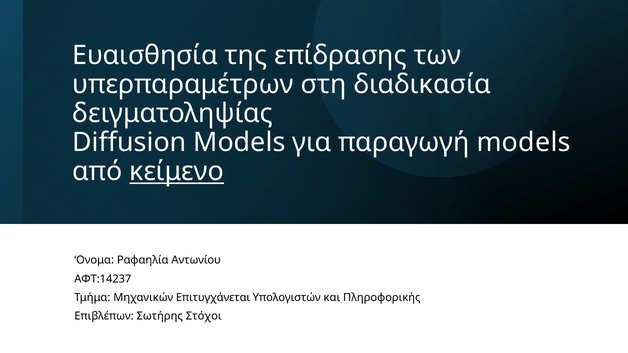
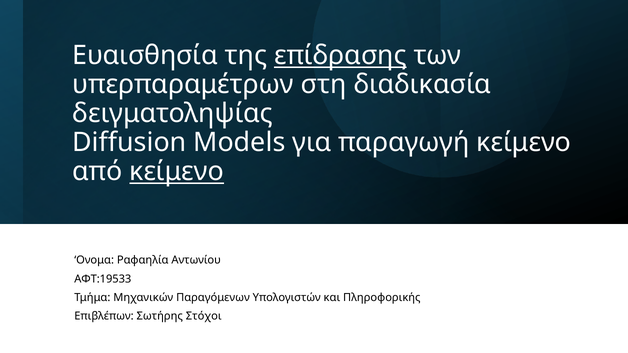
επίδρασης underline: none -> present
παραγωγή models: models -> κείμενο
ΑΦΤ:14237: ΑΦΤ:14237 -> ΑΦΤ:19533
Επιτυγχάνεται: Επιτυγχάνεται -> Παραγόμενων
